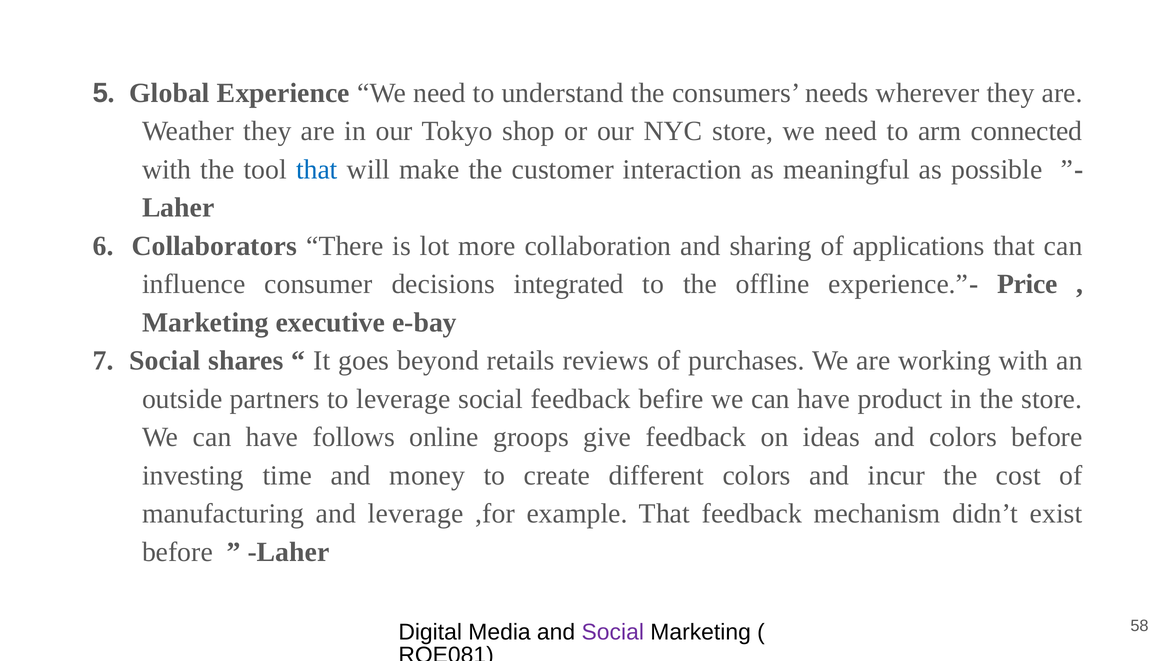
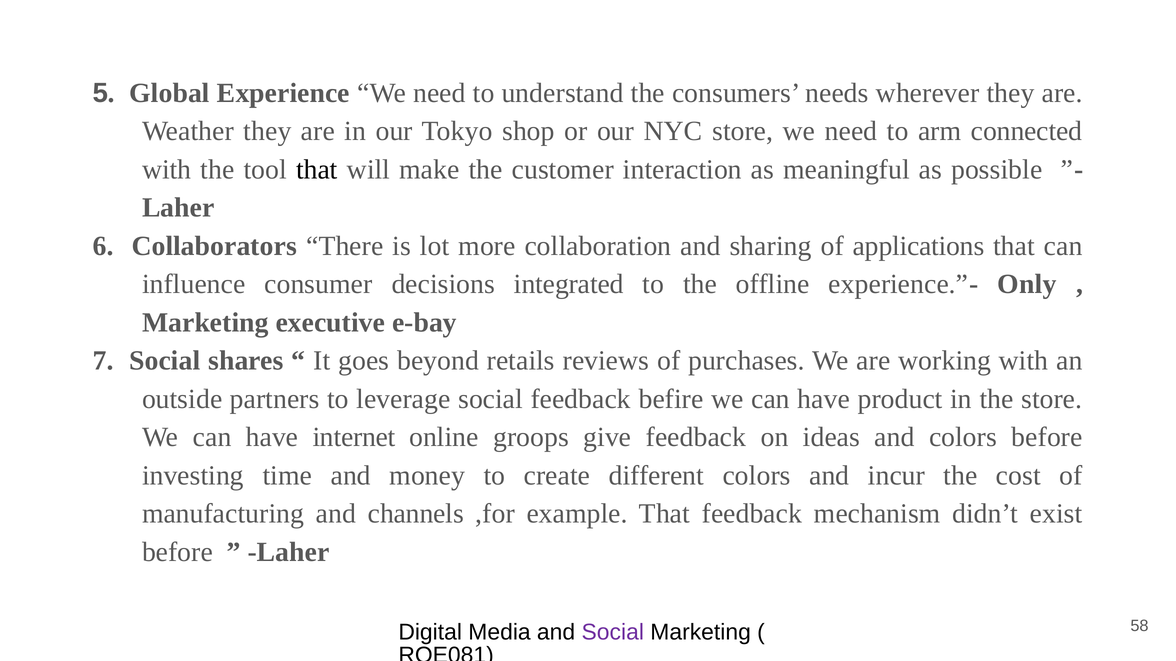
that at (317, 170) colour: blue -> black
Price: Price -> Only
follows: follows -> internet
and leverage: leverage -> channels
